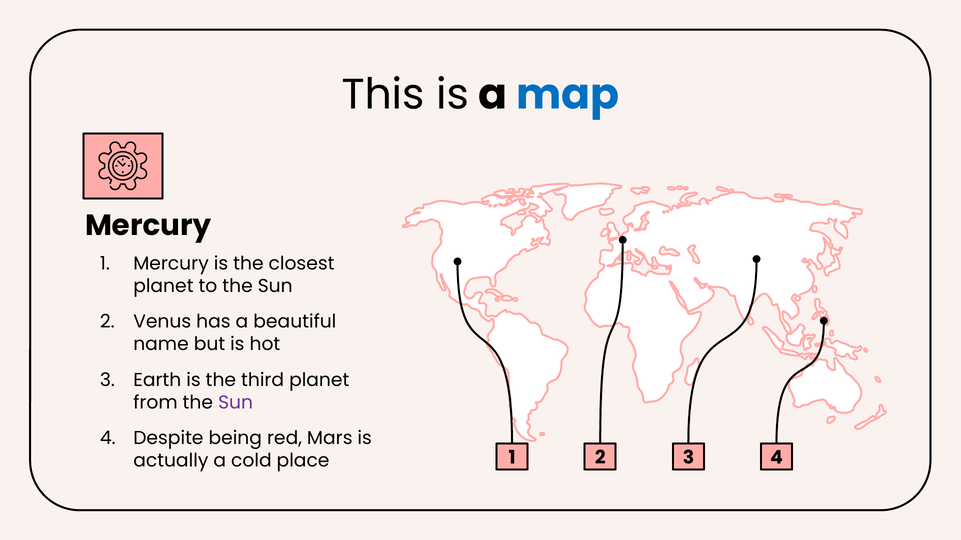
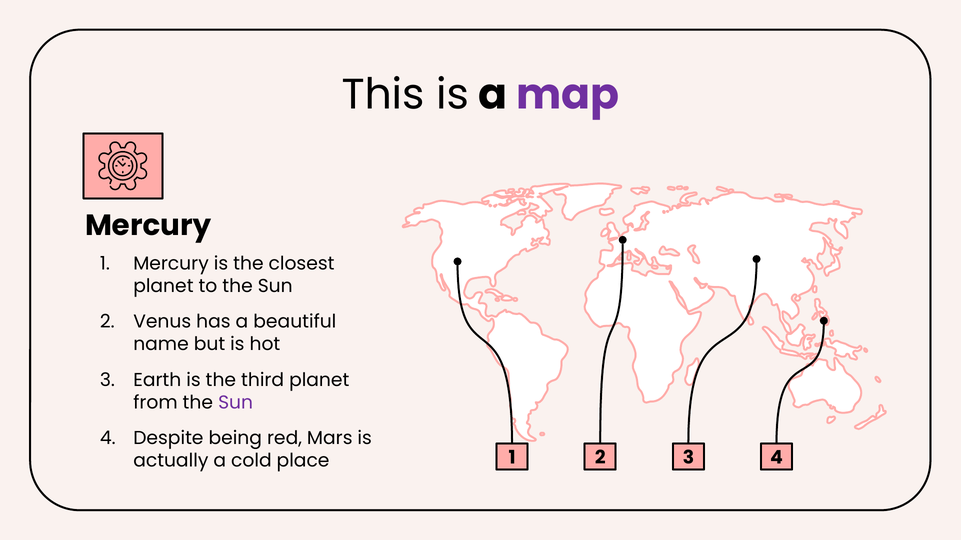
map colour: blue -> purple
